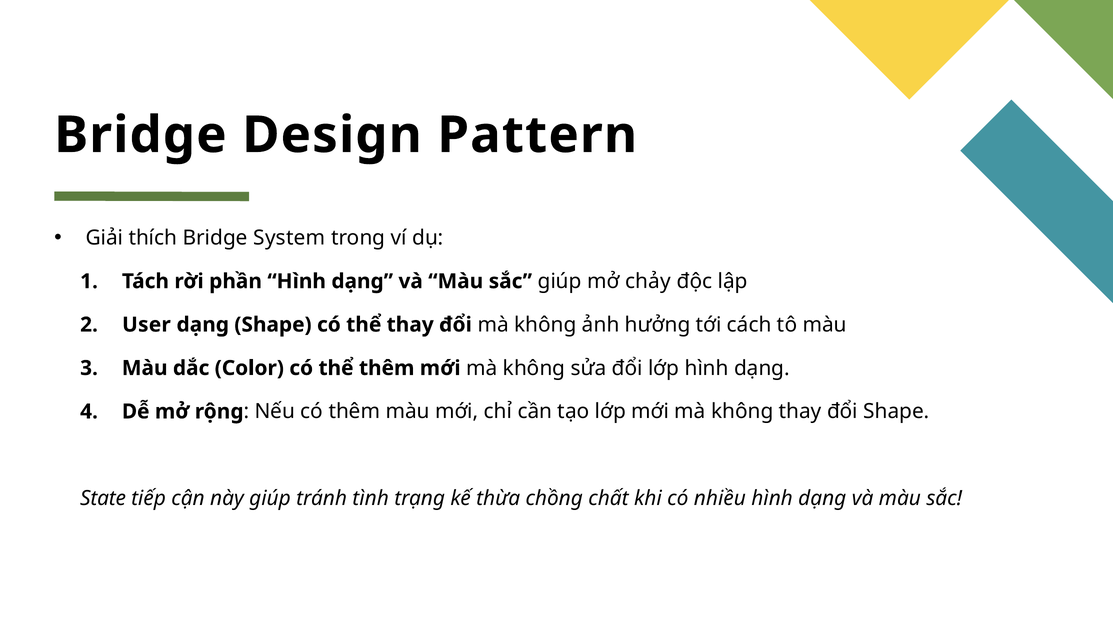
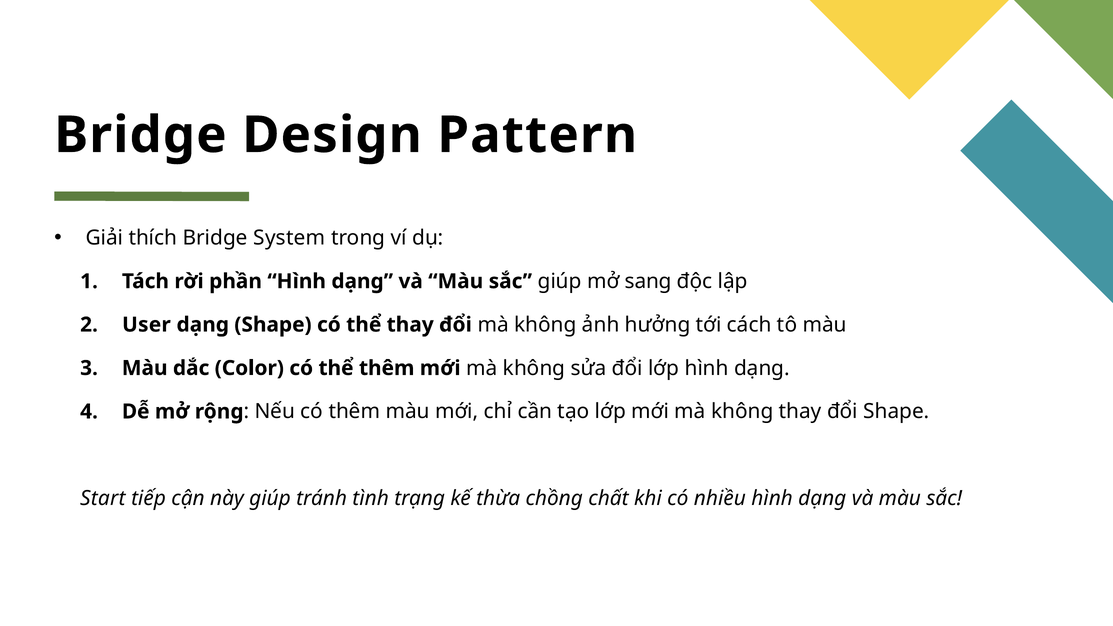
chảy: chảy -> sang
State: State -> Start
